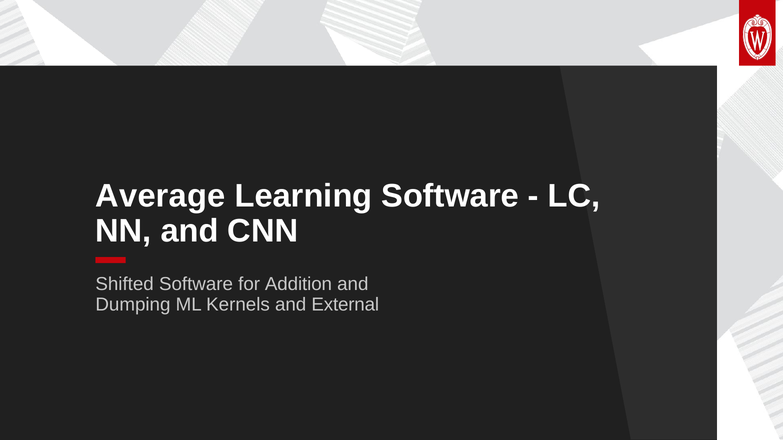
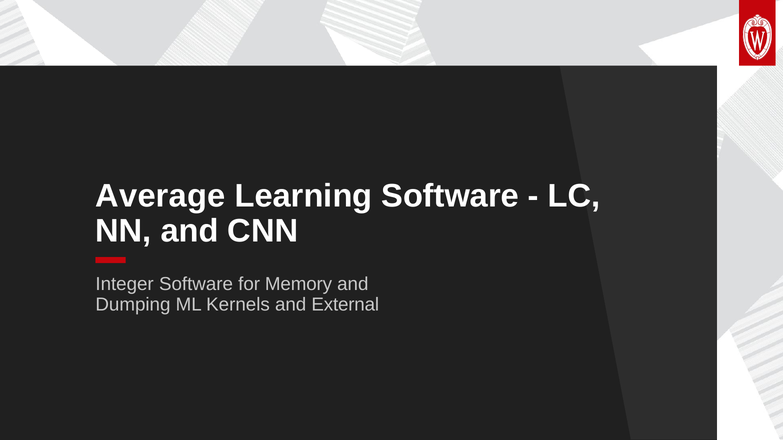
Shifted: Shifted -> Integer
Addition: Addition -> Memory
